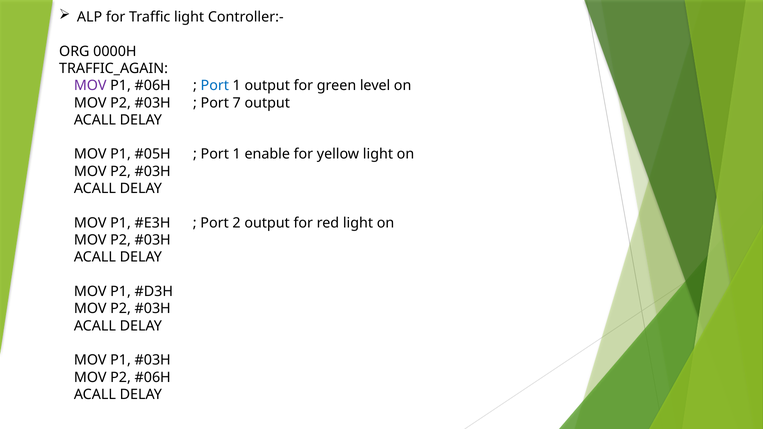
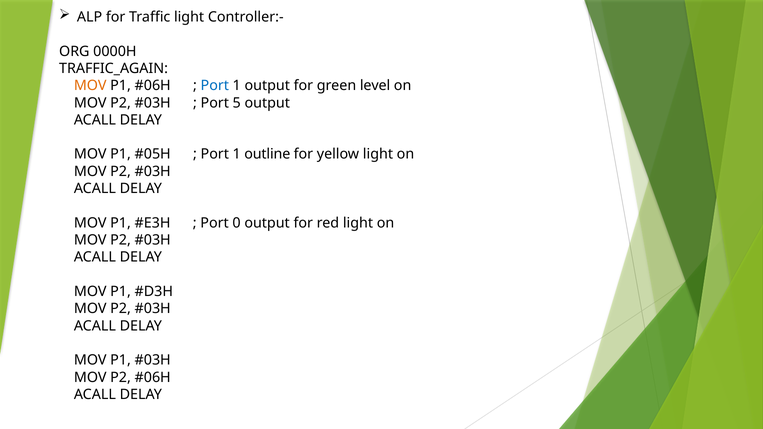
MOV at (90, 86) colour: purple -> orange
7: 7 -> 5
enable: enable -> outline
2: 2 -> 0
